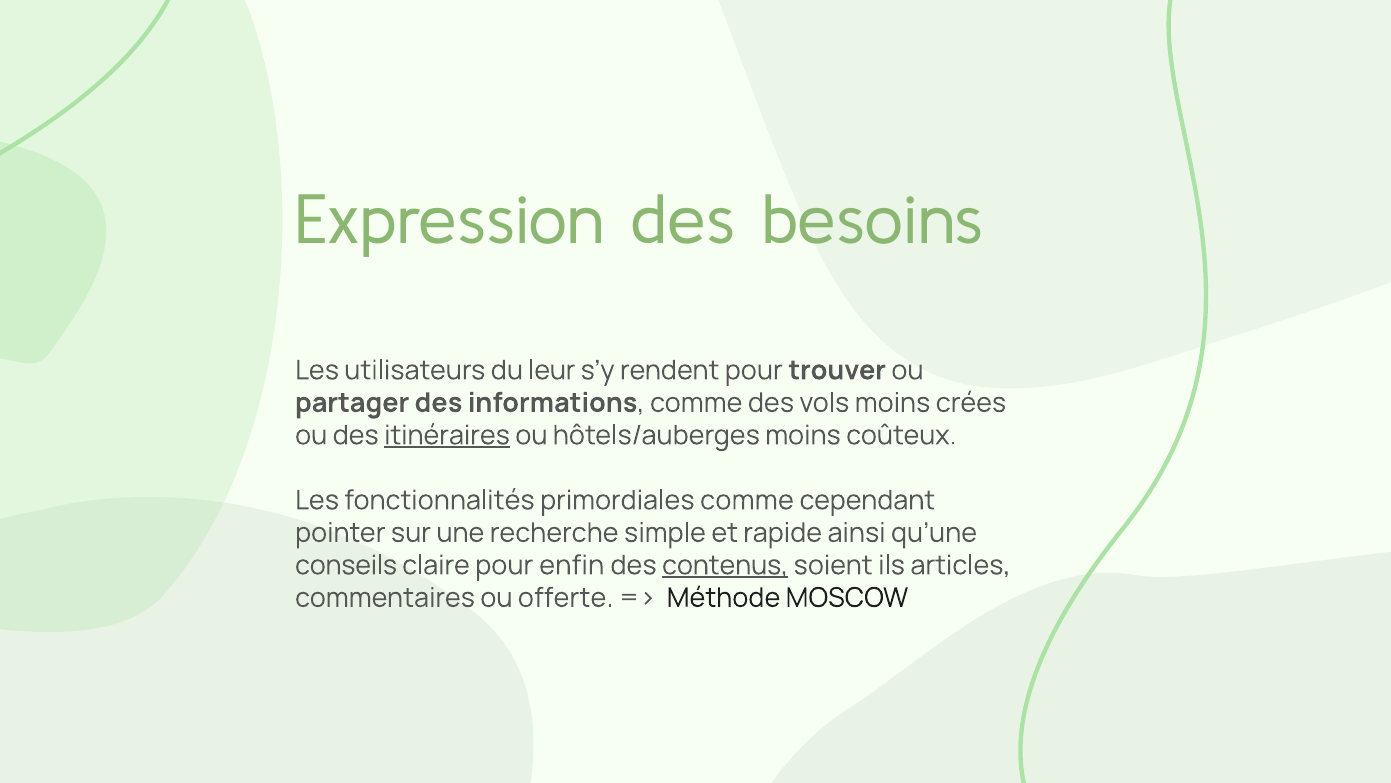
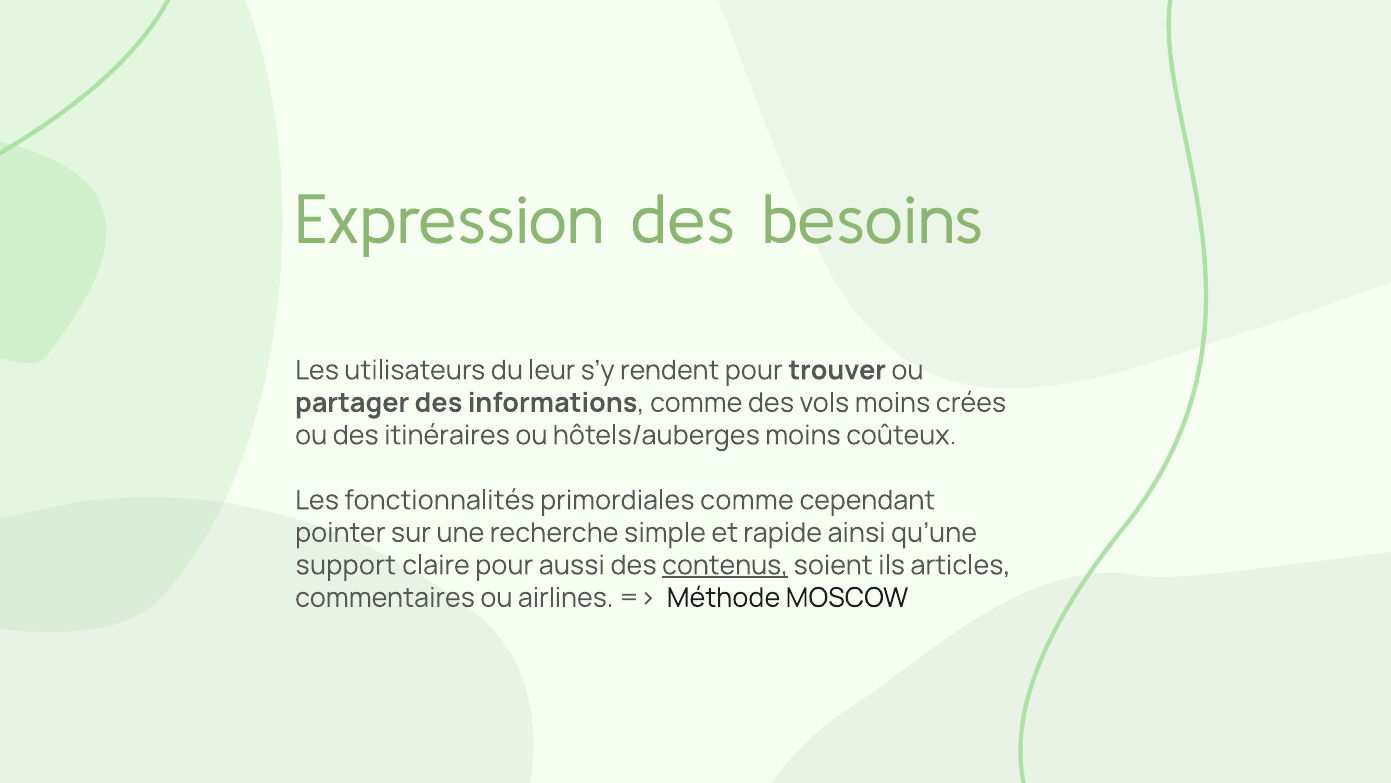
itinéraires underline: present -> none
conseils: conseils -> support
enfin: enfin -> aussi
offerte: offerte -> airlines
